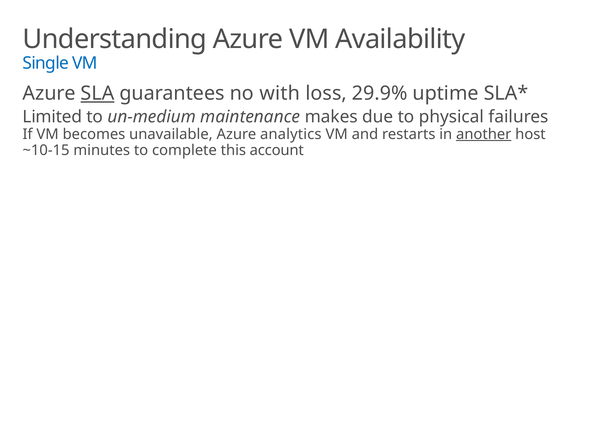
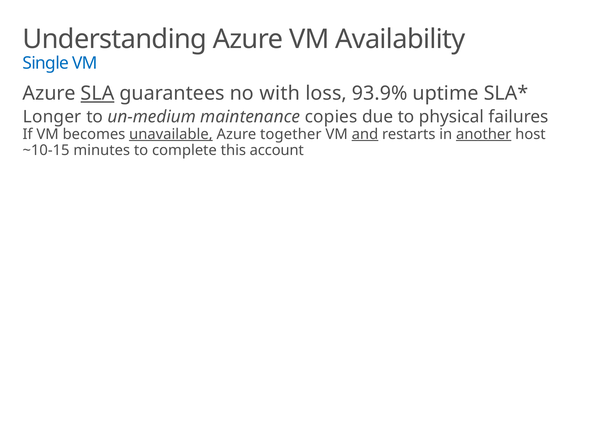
29.9%: 29.9% -> 93.9%
Limited: Limited -> Longer
makes: makes -> copies
unavailable underline: none -> present
analytics: analytics -> together
and underline: none -> present
